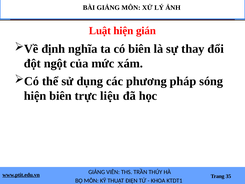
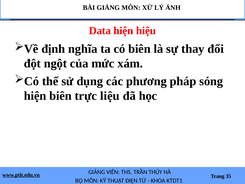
Luật: Luật -> Data
gián: gián -> hiệu
